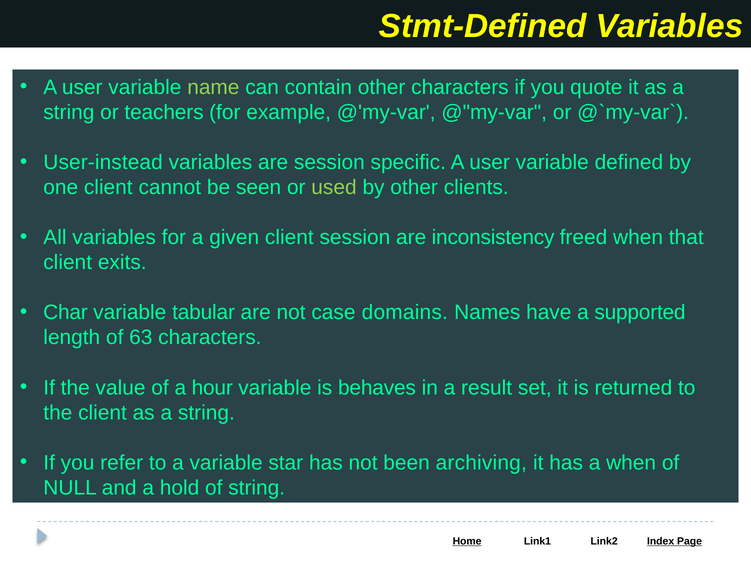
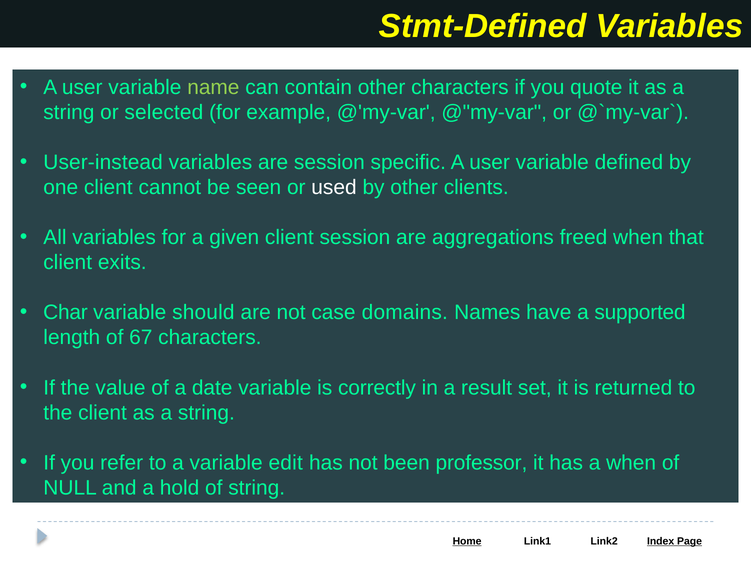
teachers: teachers -> selected
used colour: light green -> white
inconsistency: inconsistency -> aggregations
tabular: tabular -> should
63: 63 -> 67
hour: hour -> date
behaves: behaves -> correctly
star: star -> edit
archiving: archiving -> professor
